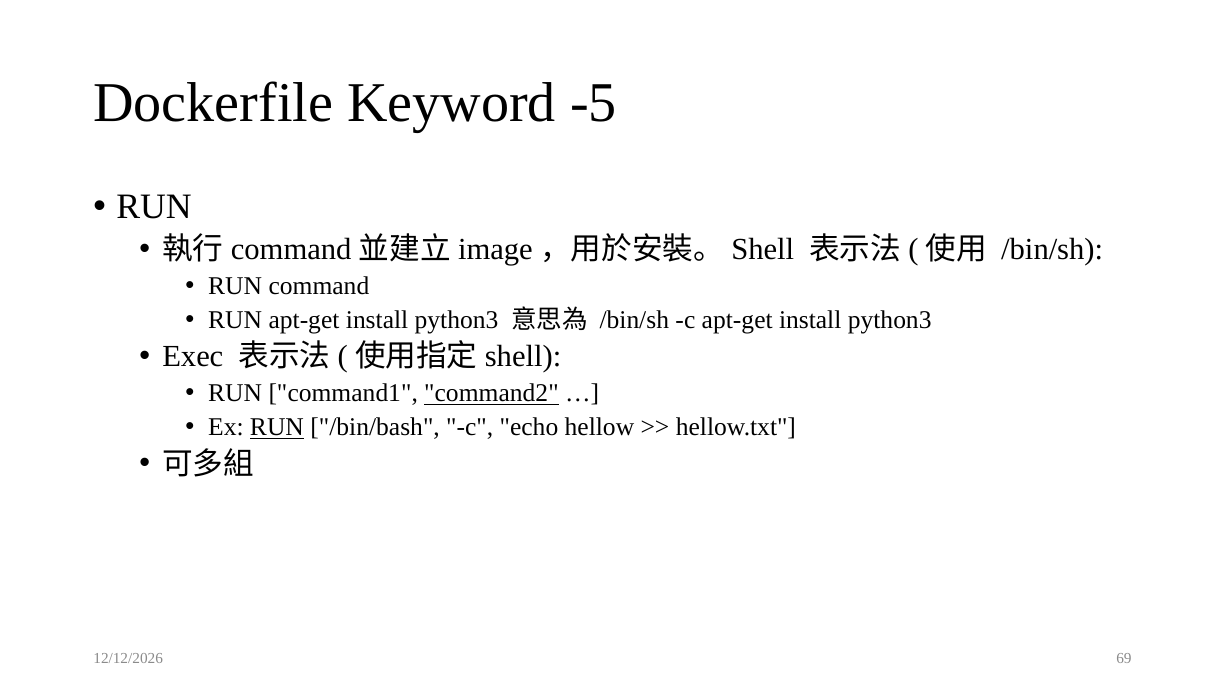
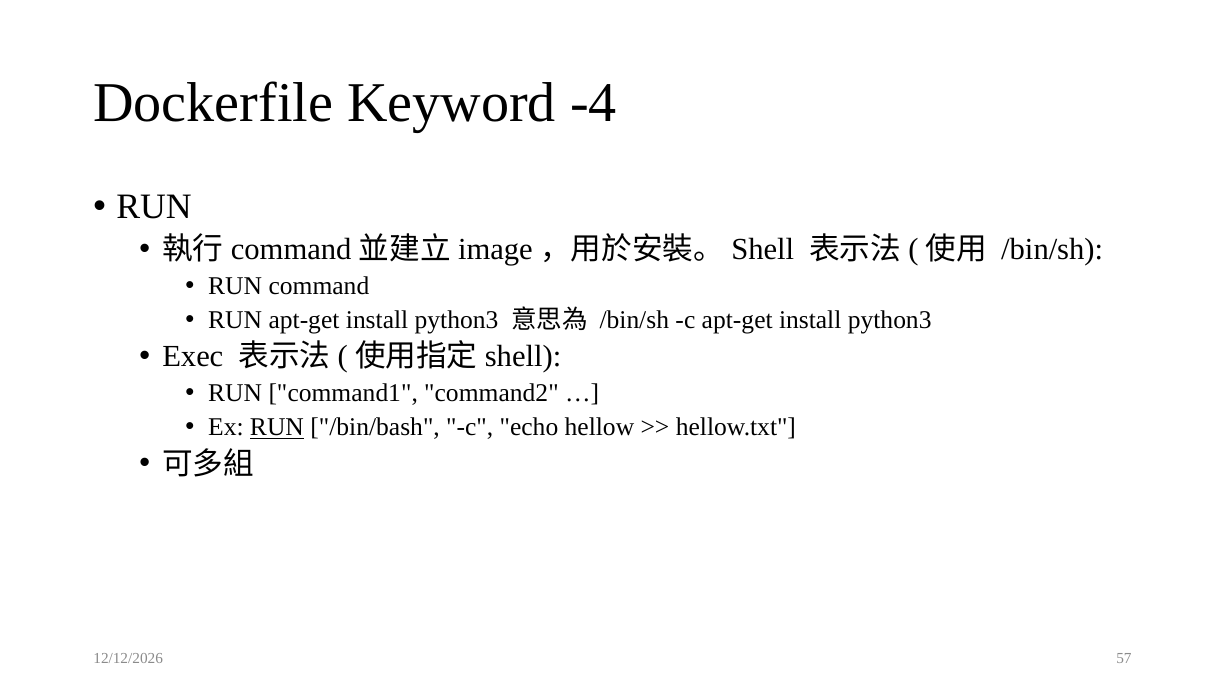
-5: -5 -> -4
command2 underline: present -> none
69: 69 -> 57
